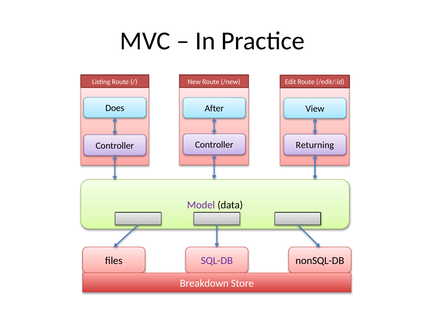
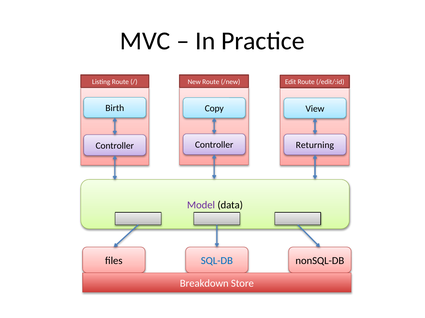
Does: Does -> Birth
After: After -> Copy
SQL-DB colour: purple -> blue
